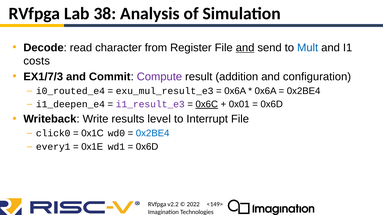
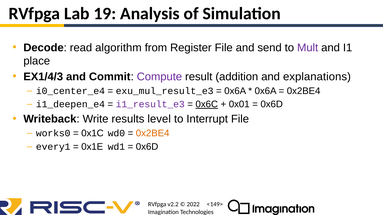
38: 38 -> 19
character: character -> algorithm
and at (245, 48) underline: present -> none
Mult colour: blue -> purple
costs: costs -> place
EX1/7/3: EX1/7/3 -> EX1/4/3
configuration: configuration -> explanations
i0_routed_e4: i0_routed_e4 -> i0_center_e4
click0: click0 -> works0
0x2BE4 at (153, 134) colour: blue -> orange
